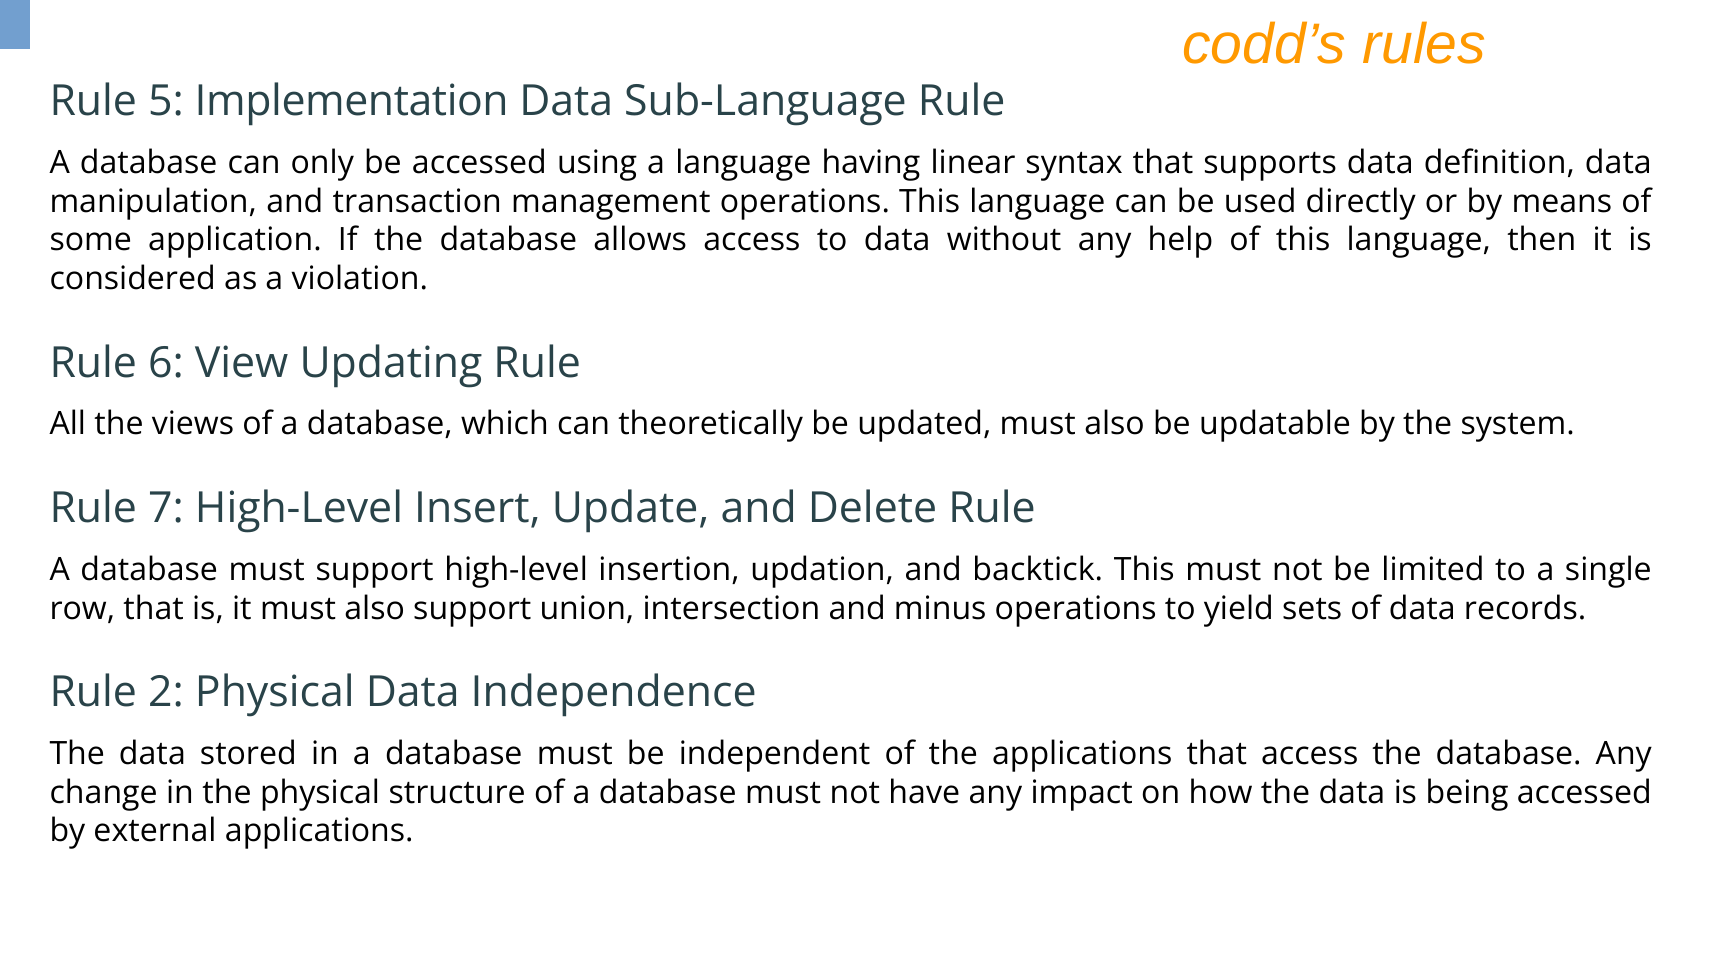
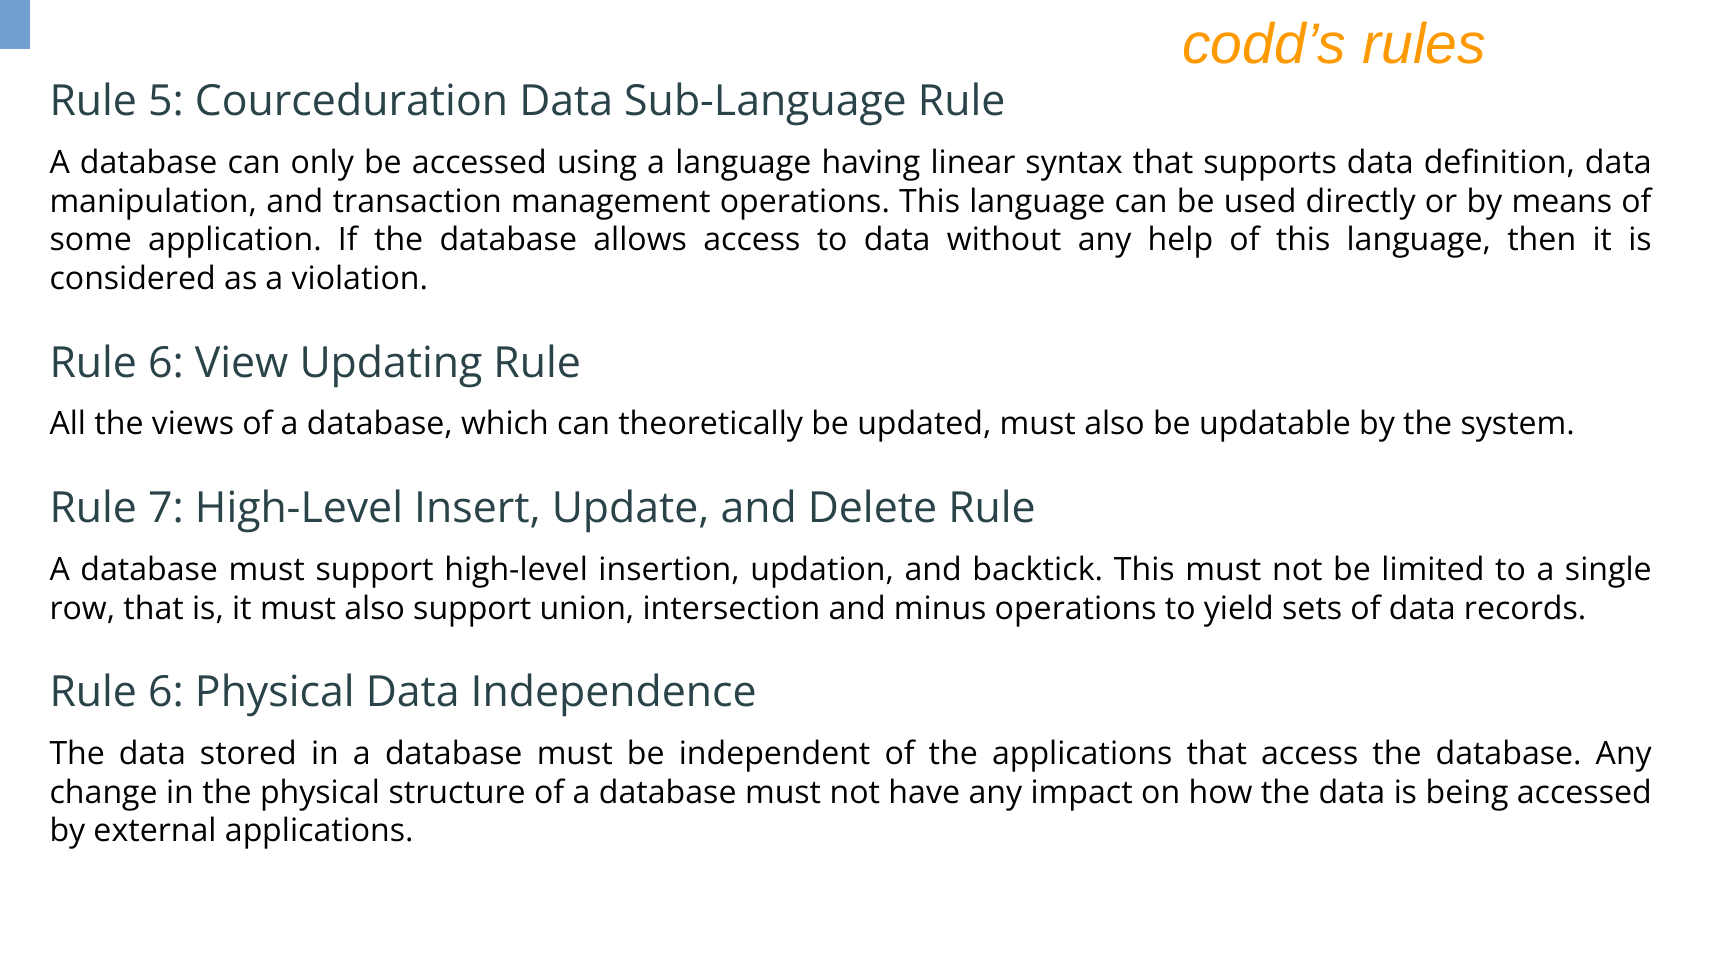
Implementation: Implementation -> Courceduration
2 at (166, 692): 2 -> 6
